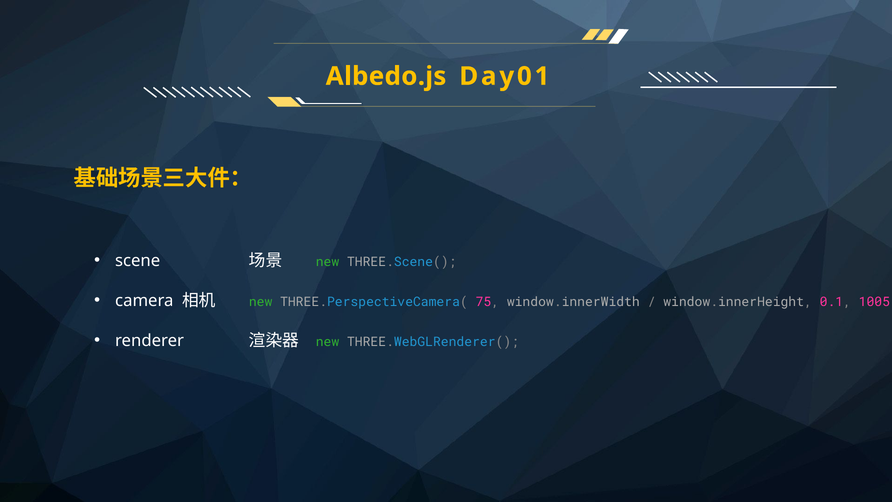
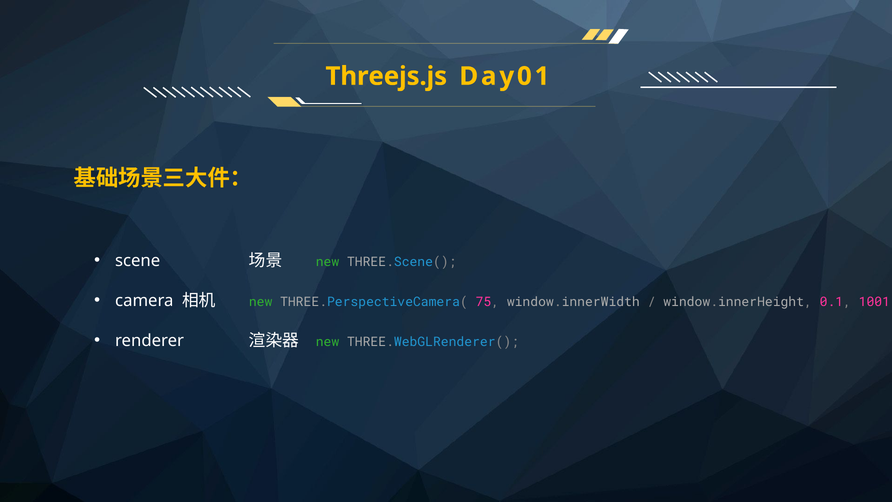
Albedo.js: Albedo.js -> Threejs.js
1005: 1005 -> 1001
